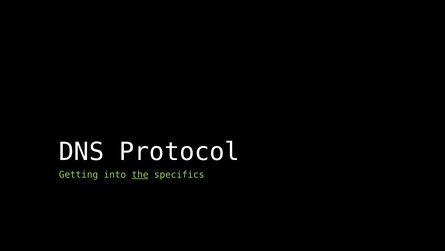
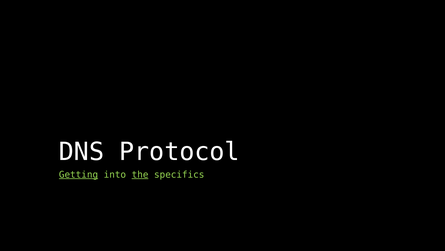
Getting underline: none -> present
